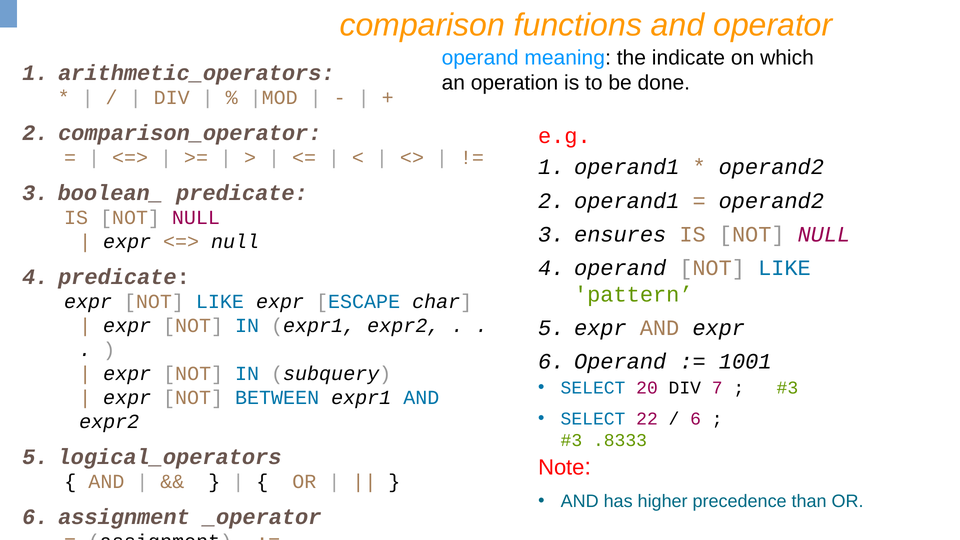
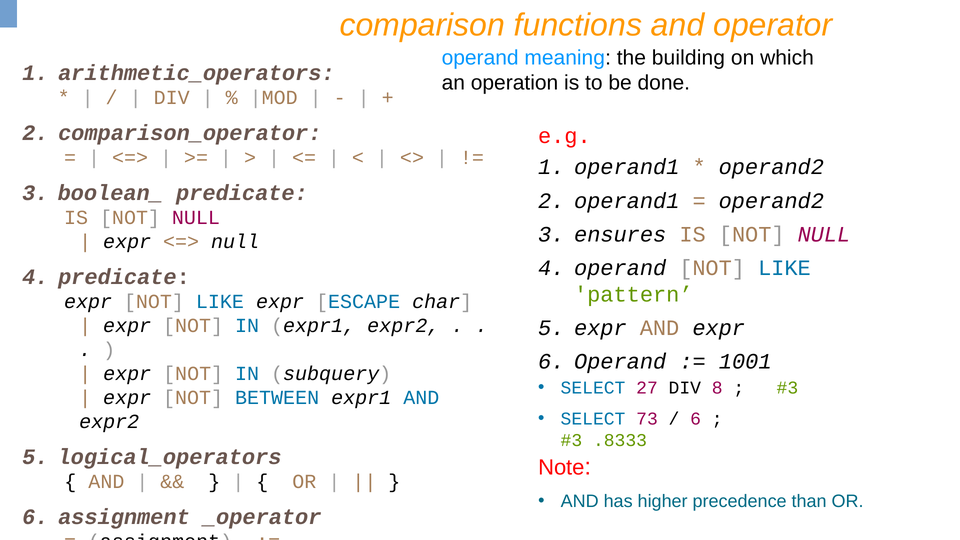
indicate: indicate -> building
20: 20 -> 27
7: 7 -> 8
22: 22 -> 73
